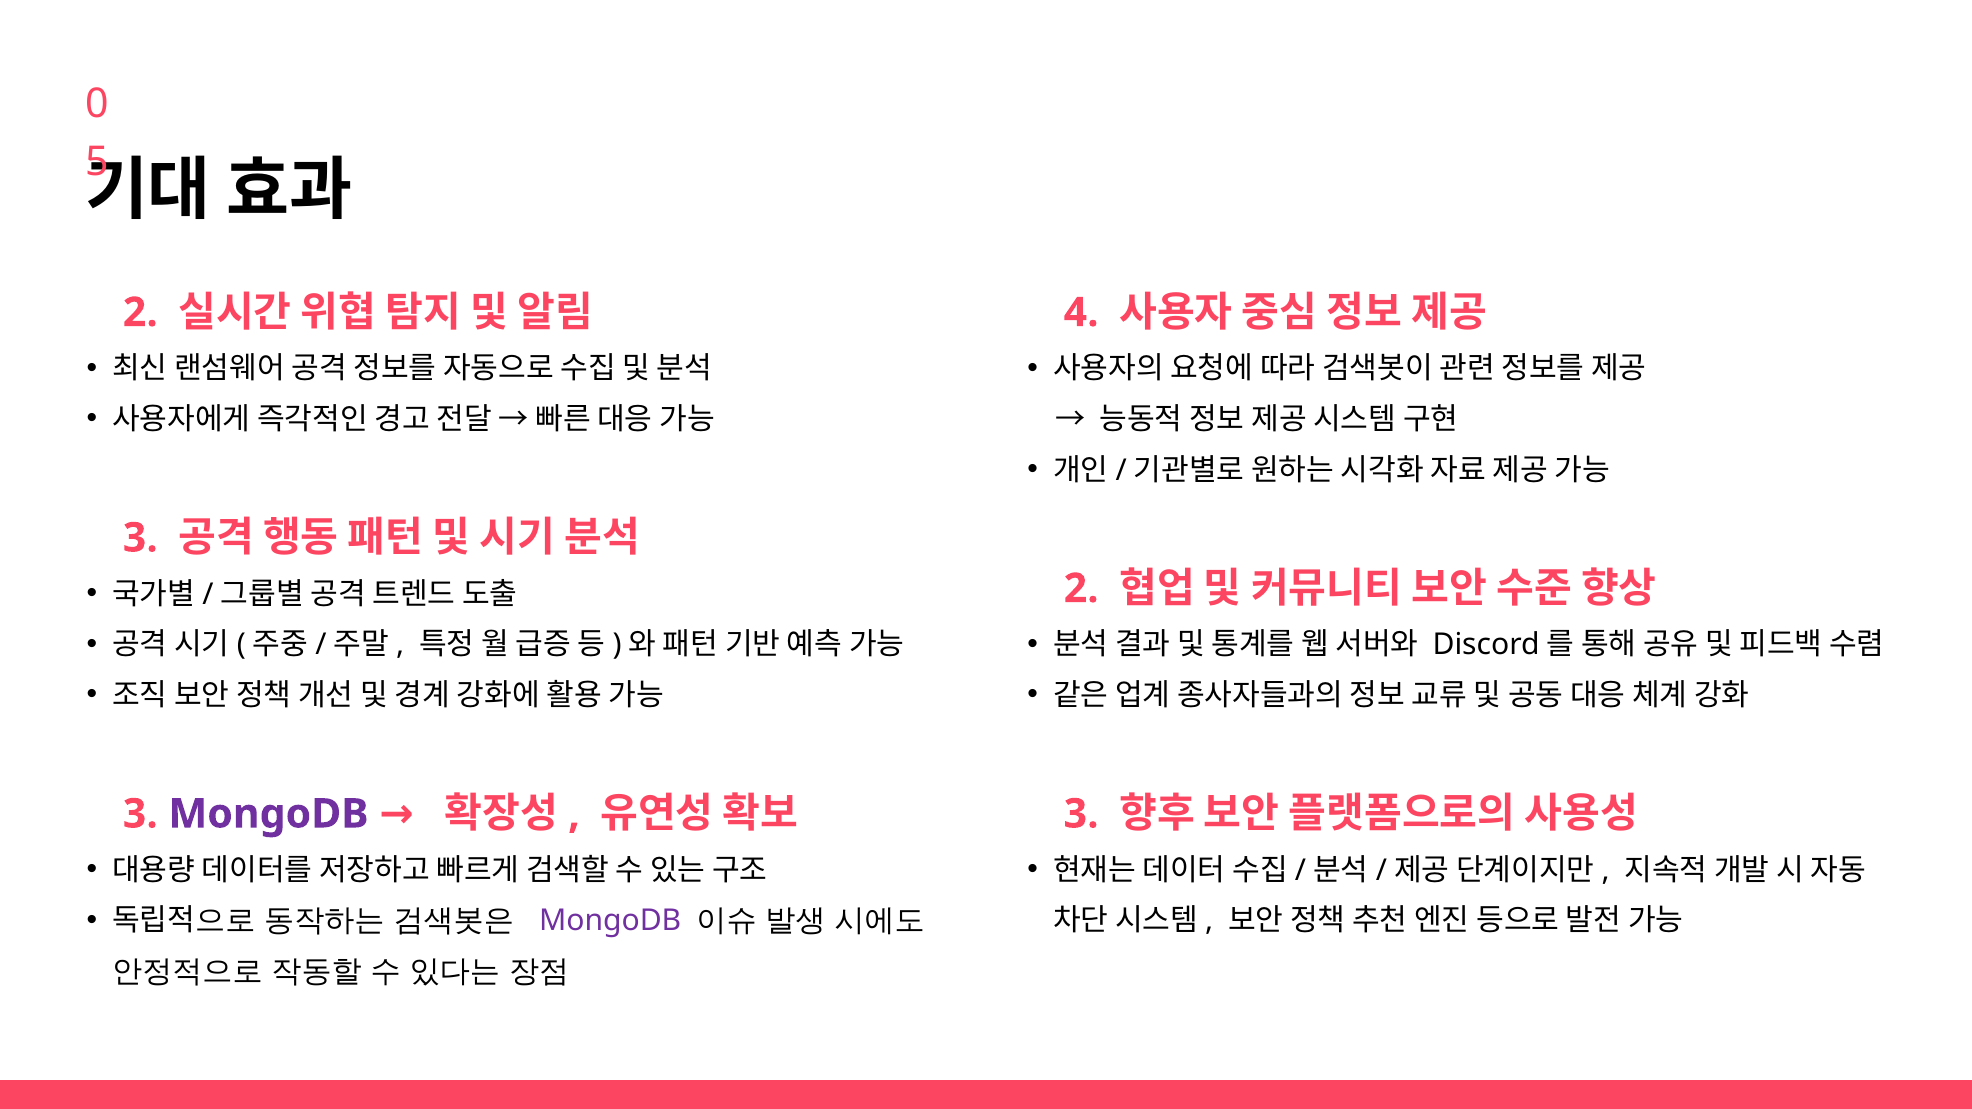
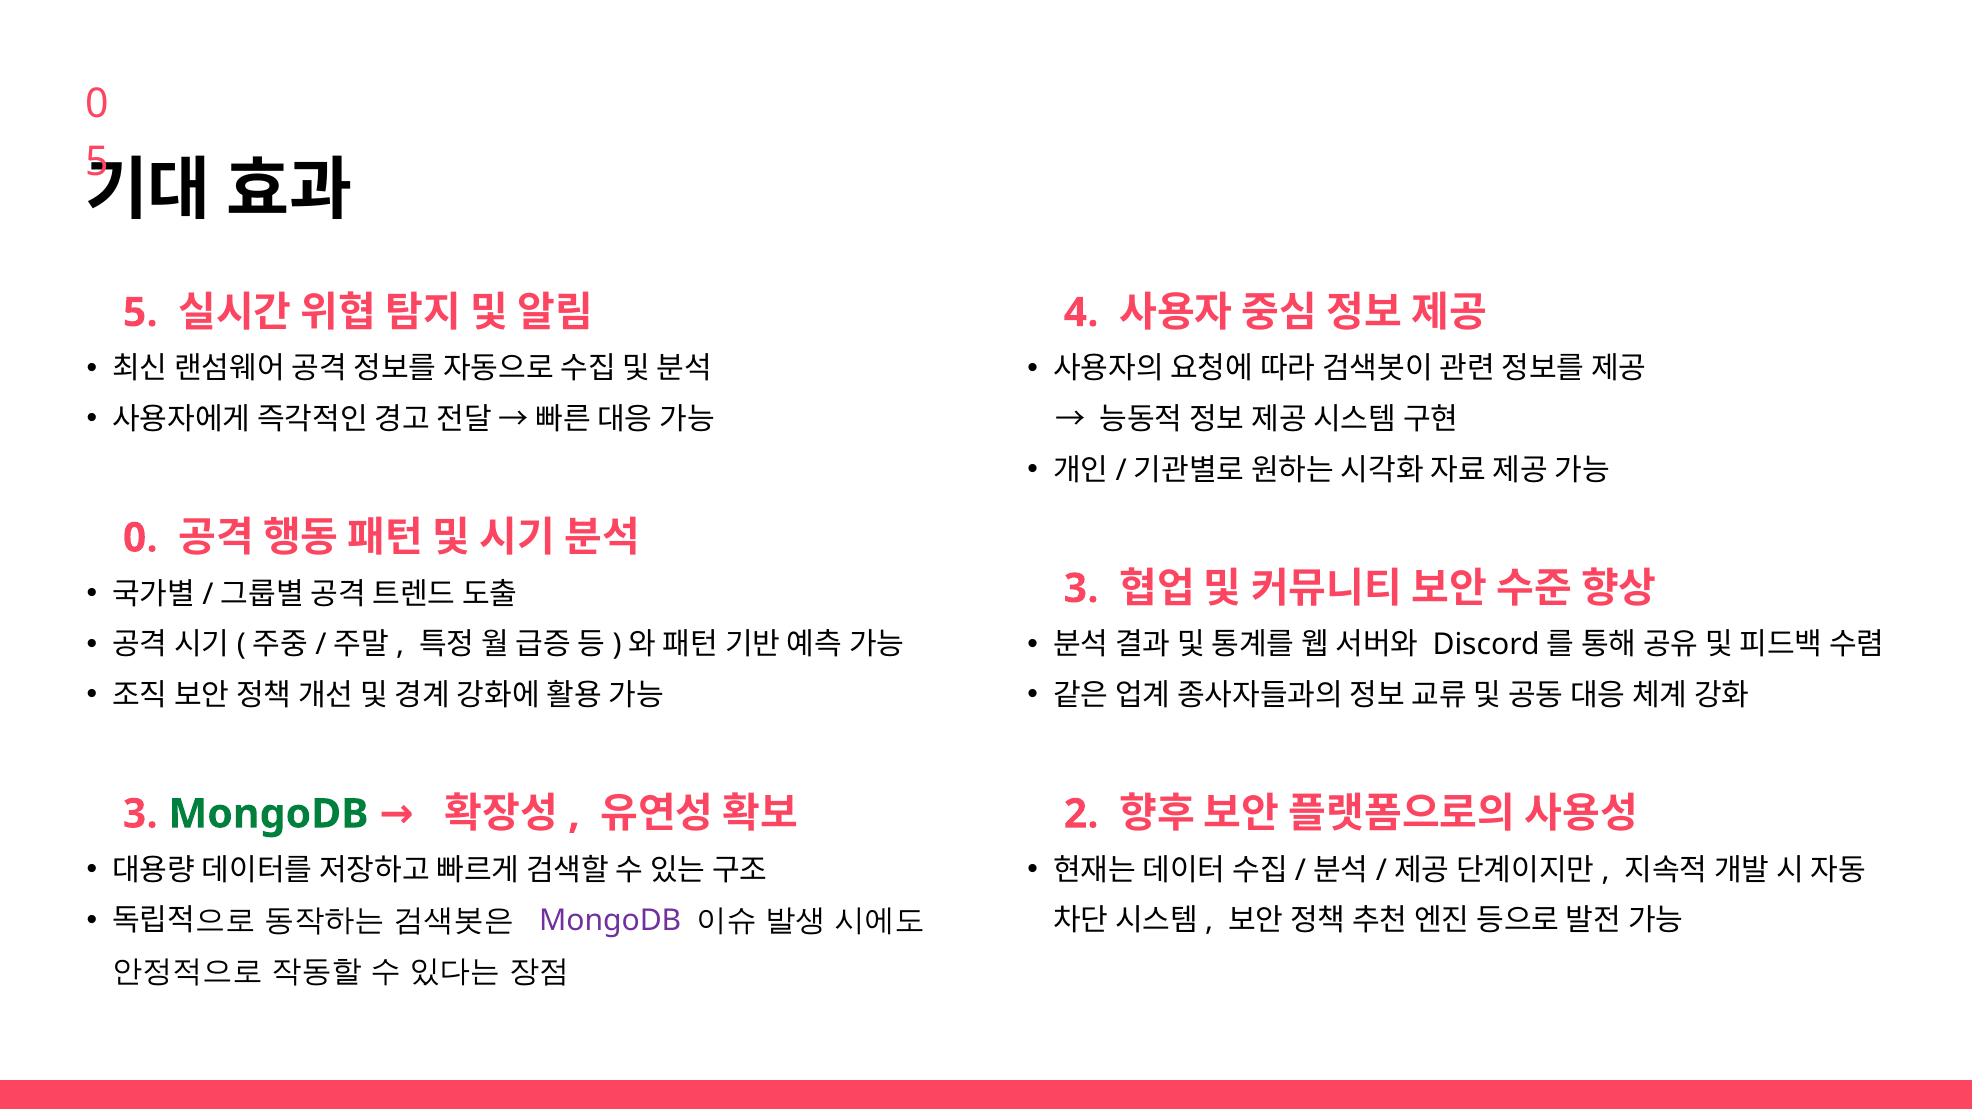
2 at (140, 313): 2 -> 5
3 at (140, 538): 3 -> 0
2 at (1081, 589): 2 -> 3
MongoDB at (269, 814) colour: purple -> green
3 at (1081, 814): 3 -> 2
